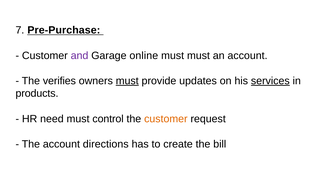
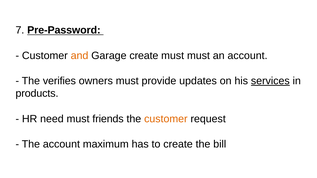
Pre-Purchase: Pre-Purchase -> Pre-Password
and colour: purple -> orange
Garage online: online -> create
must at (127, 81) underline: present -> none
control: control -> friends
directions: directions -> maximum
